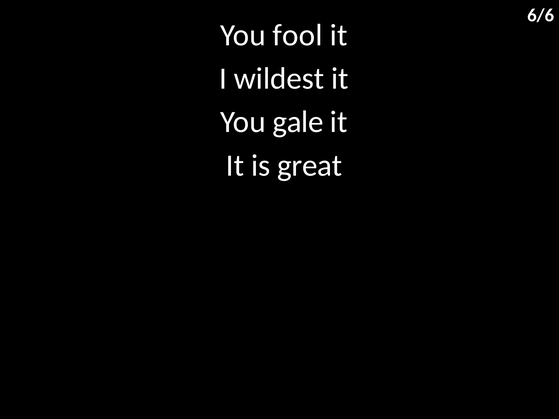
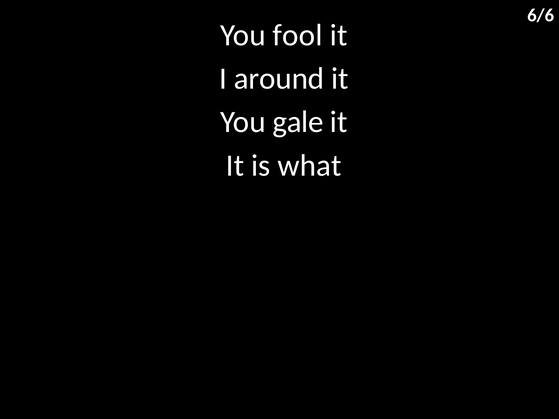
wildest: wildest -> around
great: great -> what
